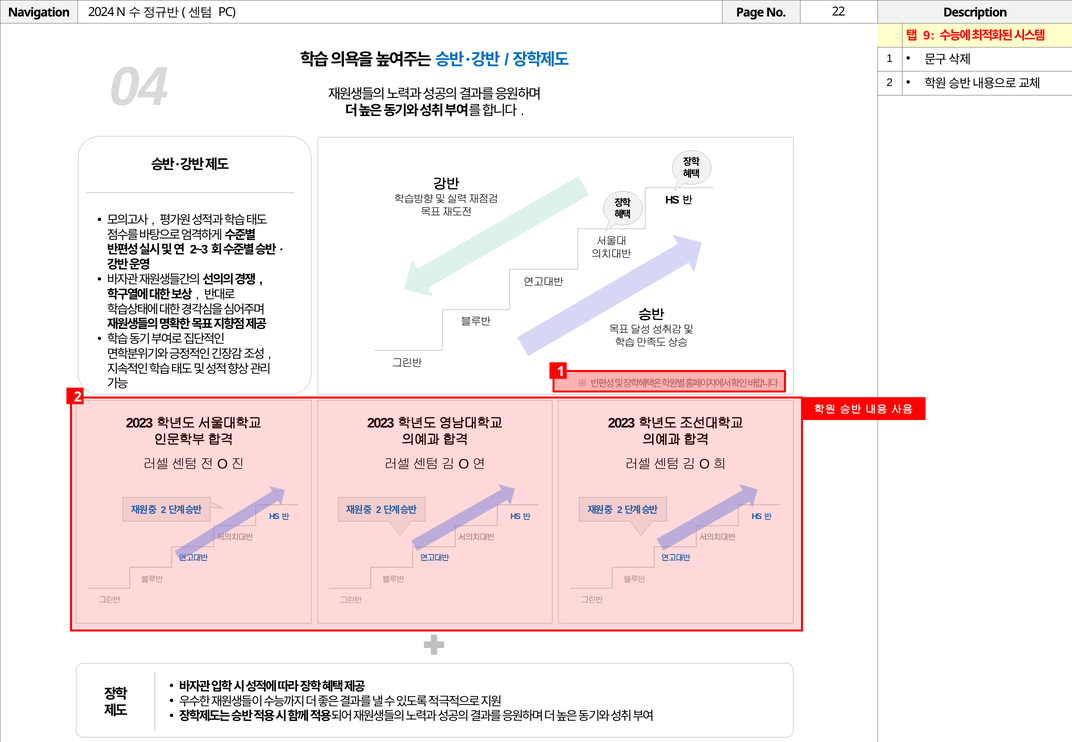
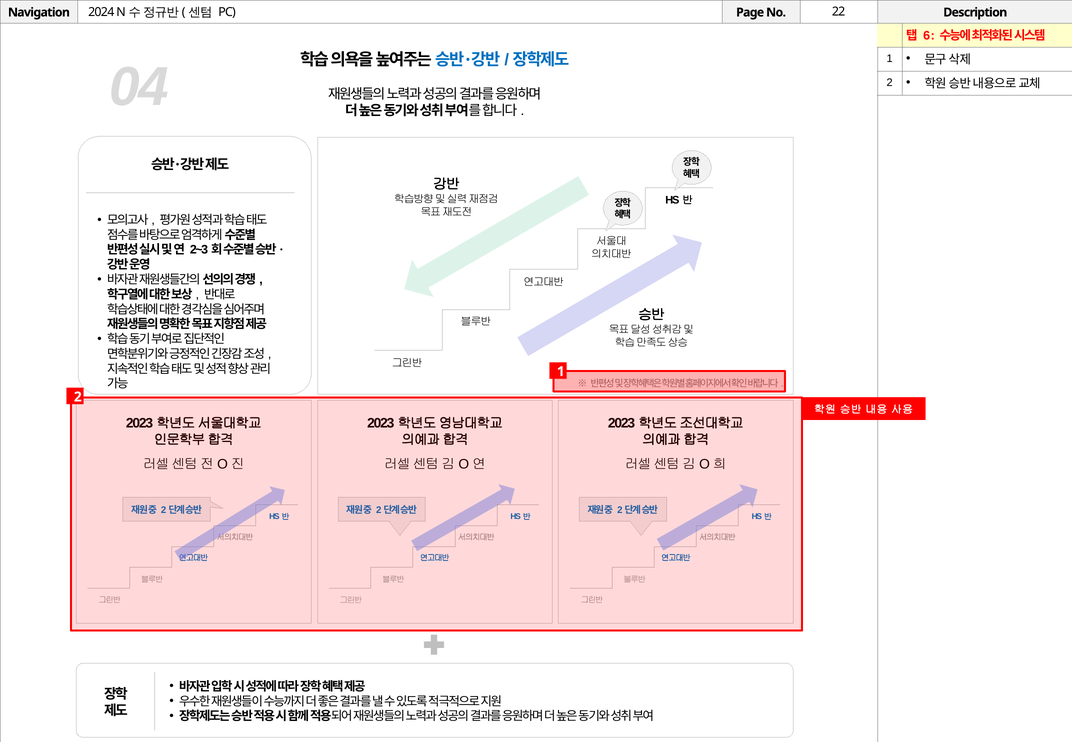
9: 9 -> 6
